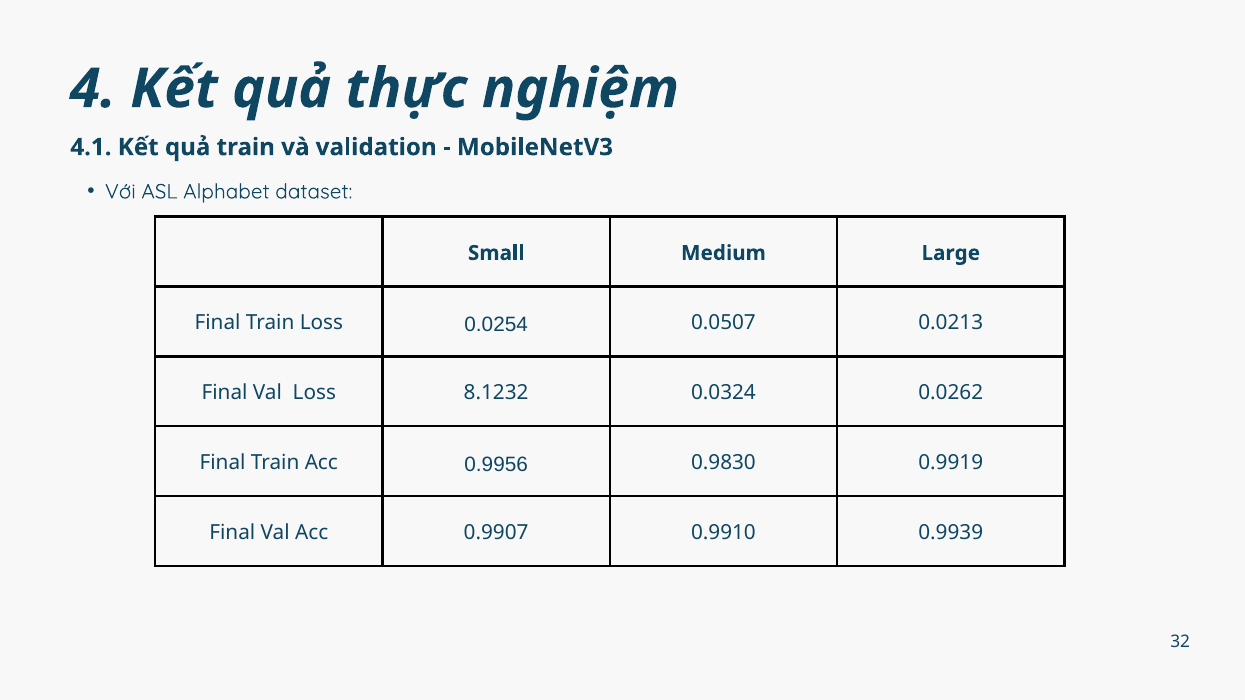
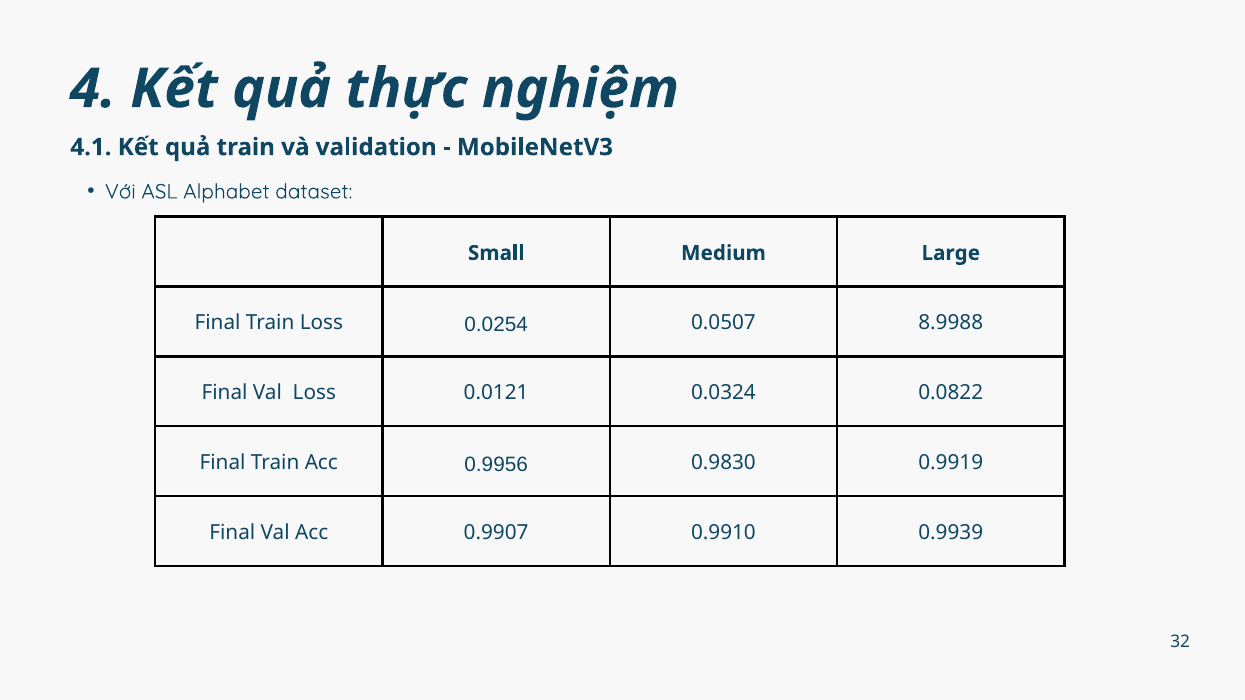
0.0213: 0.0213 -> 8.9988
8.1232: 8.1232 -> 0.0121
0.0262: 0.0262 -> 0.0822
